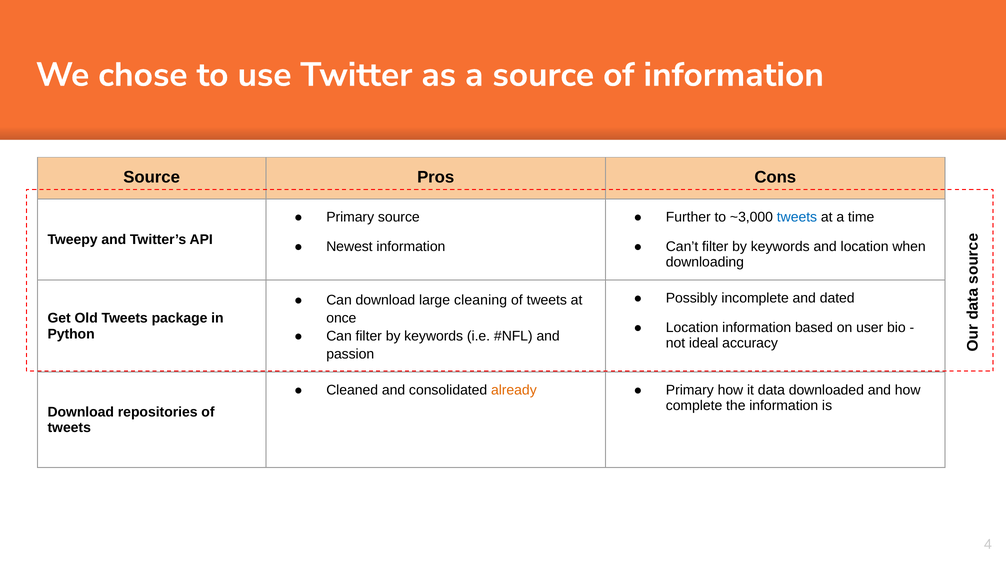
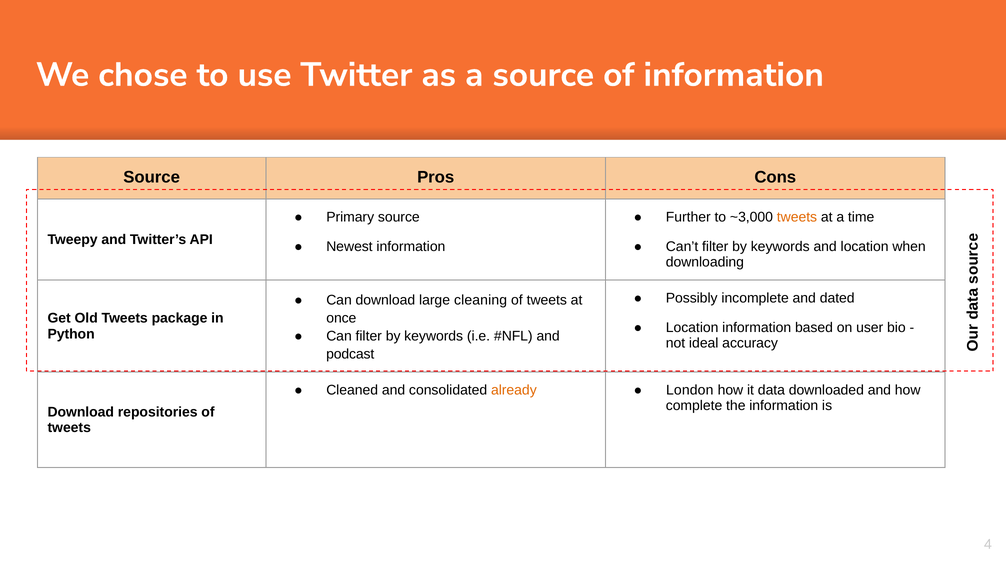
tweets at (797, 217) colour: blue -> orange
passion: passion -> podcast
Primary at (690, 390): Primary -> London
